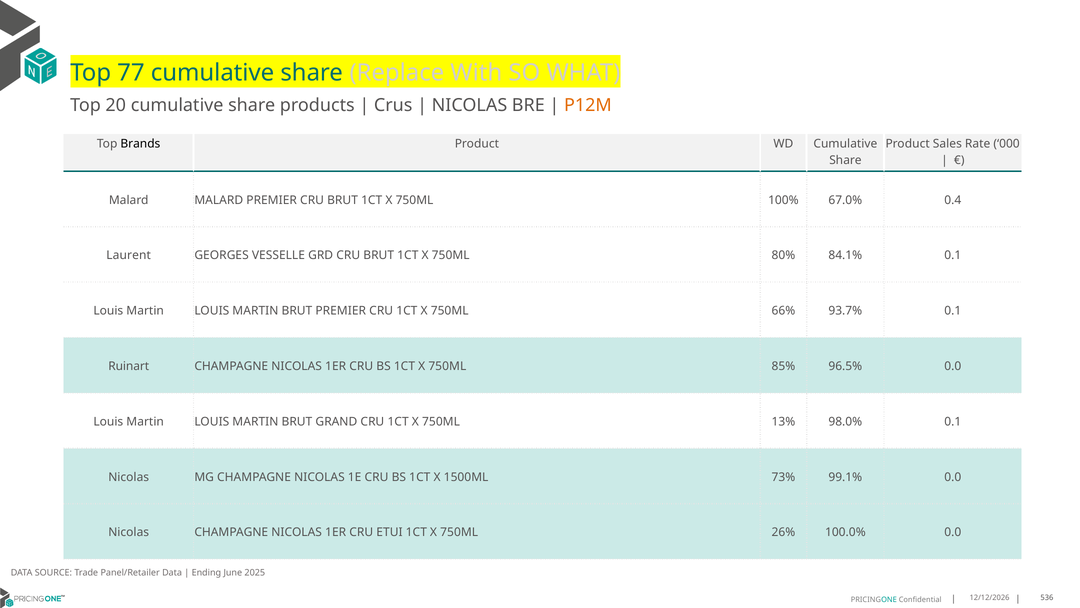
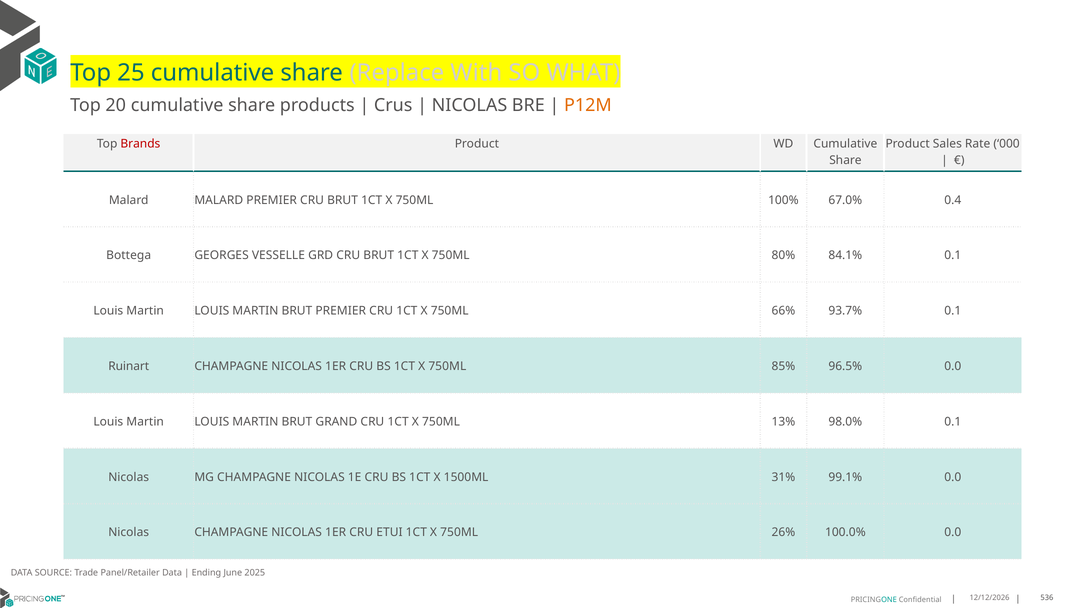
77: 77 -> 25
Brands colour: black -> red
Laurent: Laurent -> Bottega
73%: 73% -> 31%
